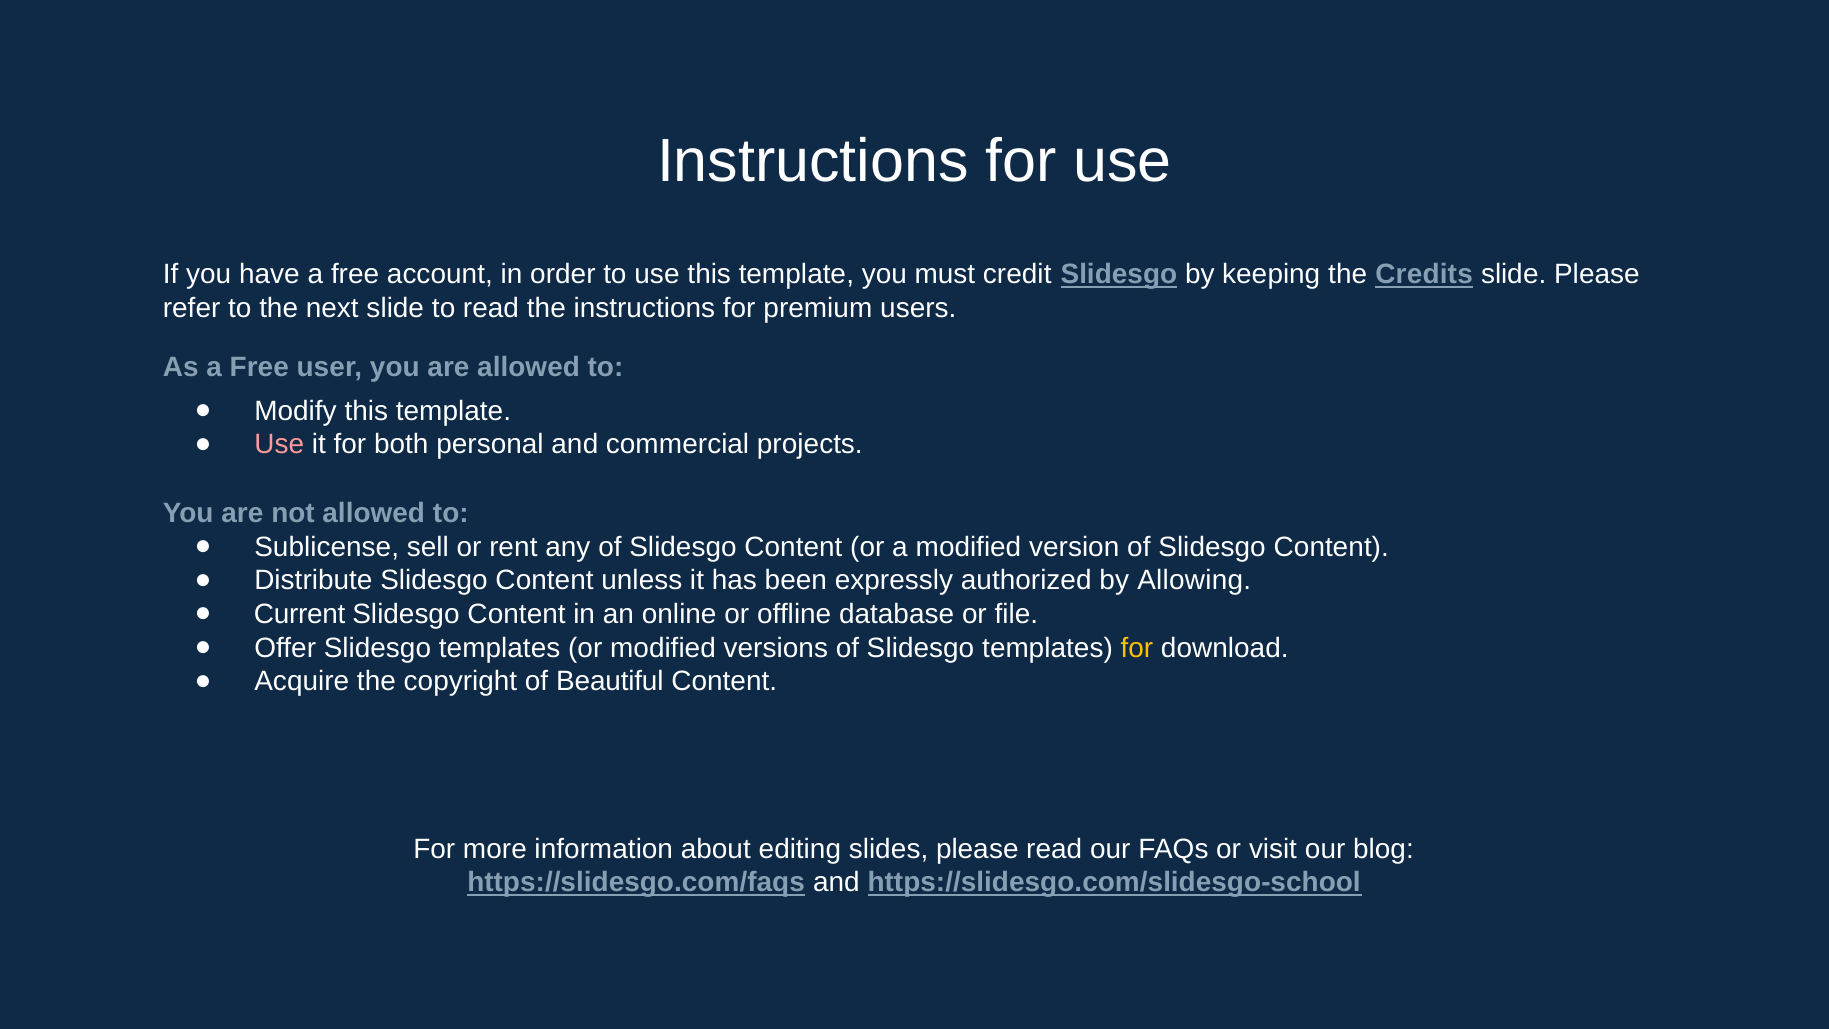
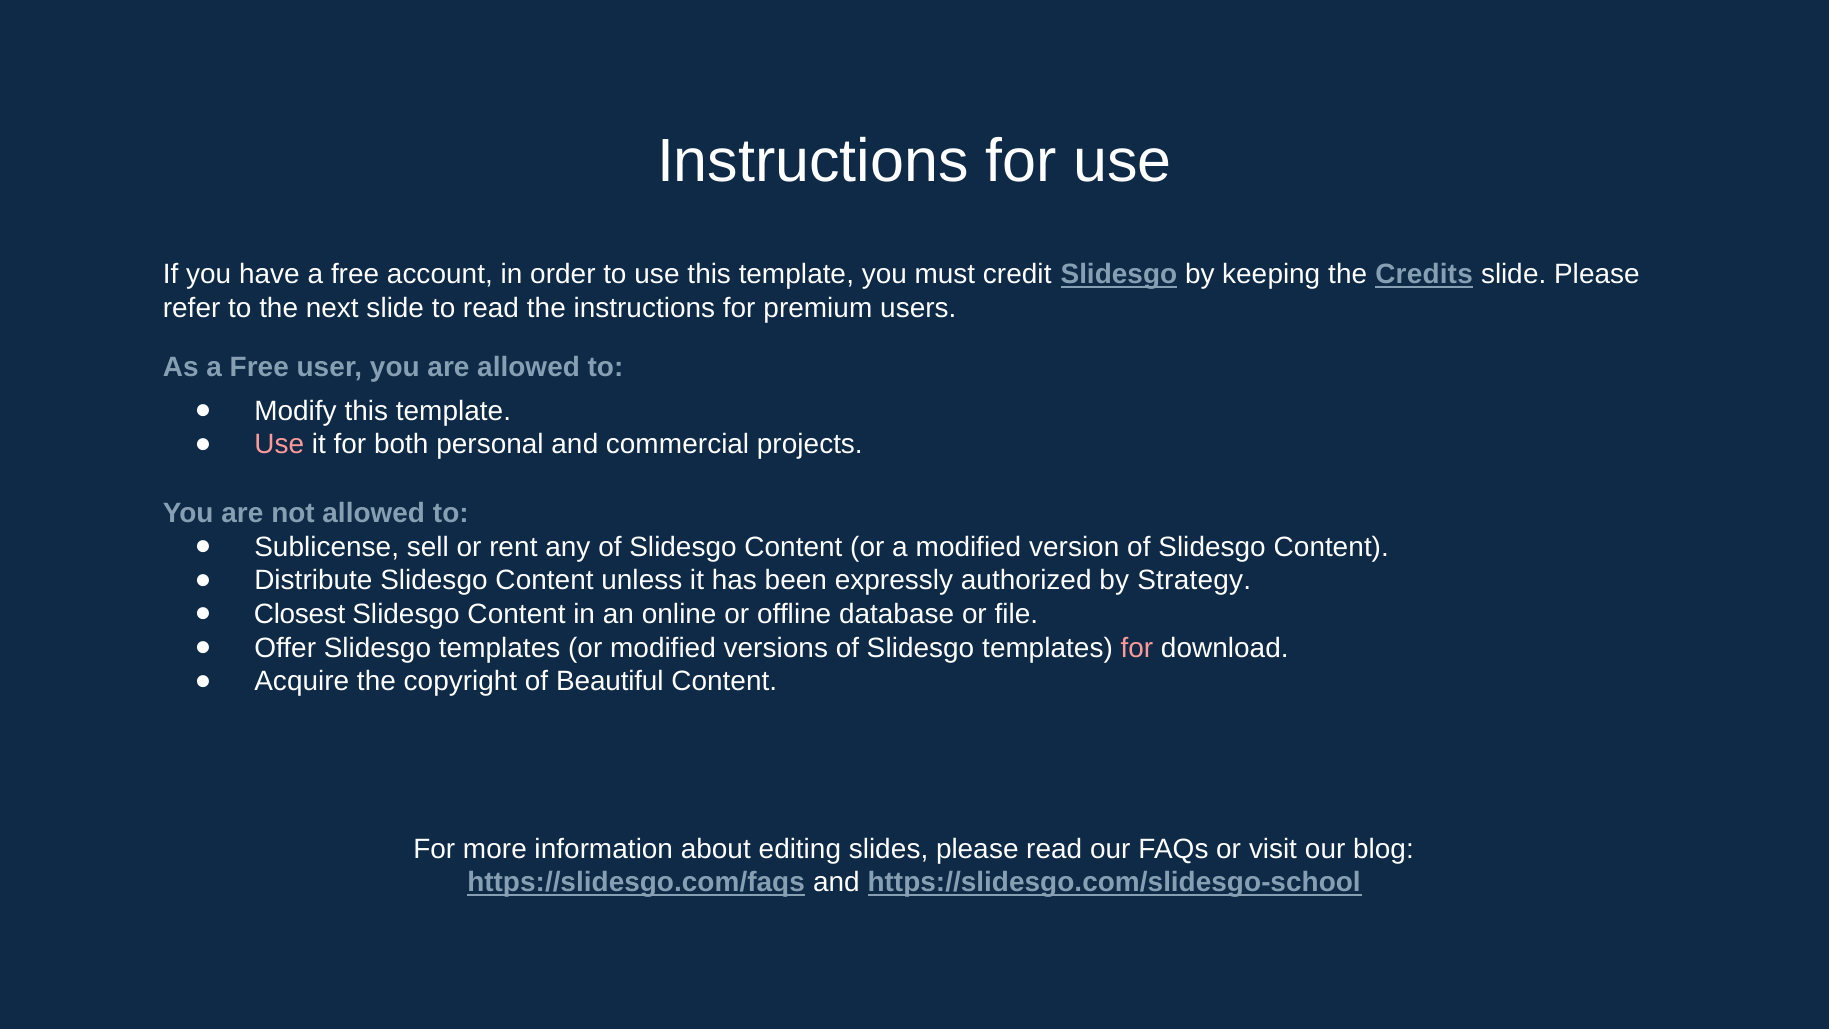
Allowing: Allowing -> Strategy
Current: Current -> Closest
for at (1137, 648) colour: yellow -> pink
